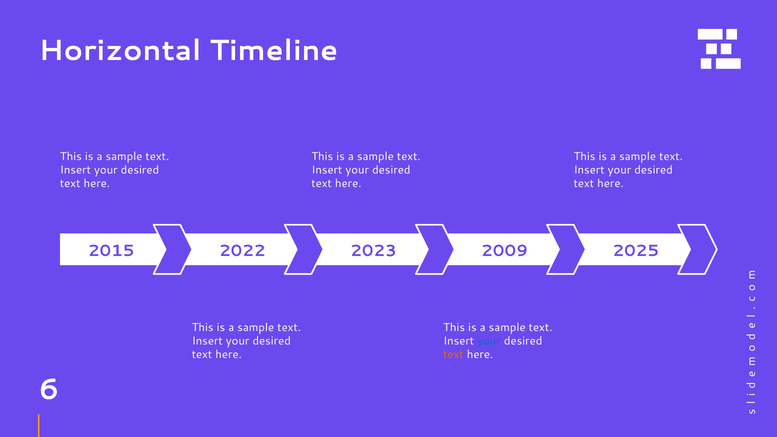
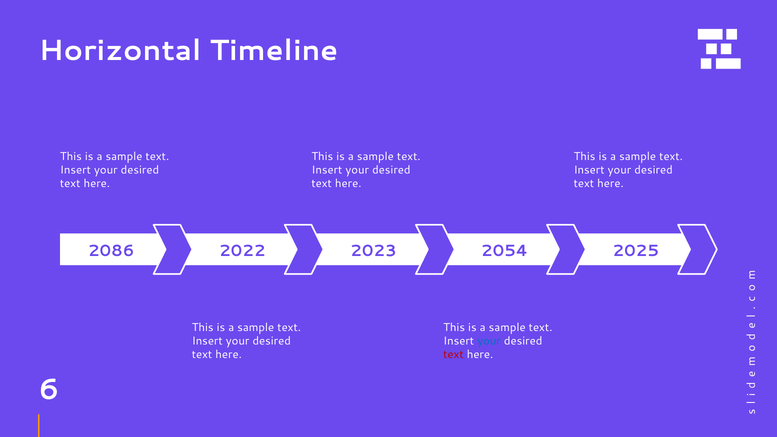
2015: 2015 -> 2086
2009: 2009 -> 2054
text at (453, 355) colour: orange -> red
